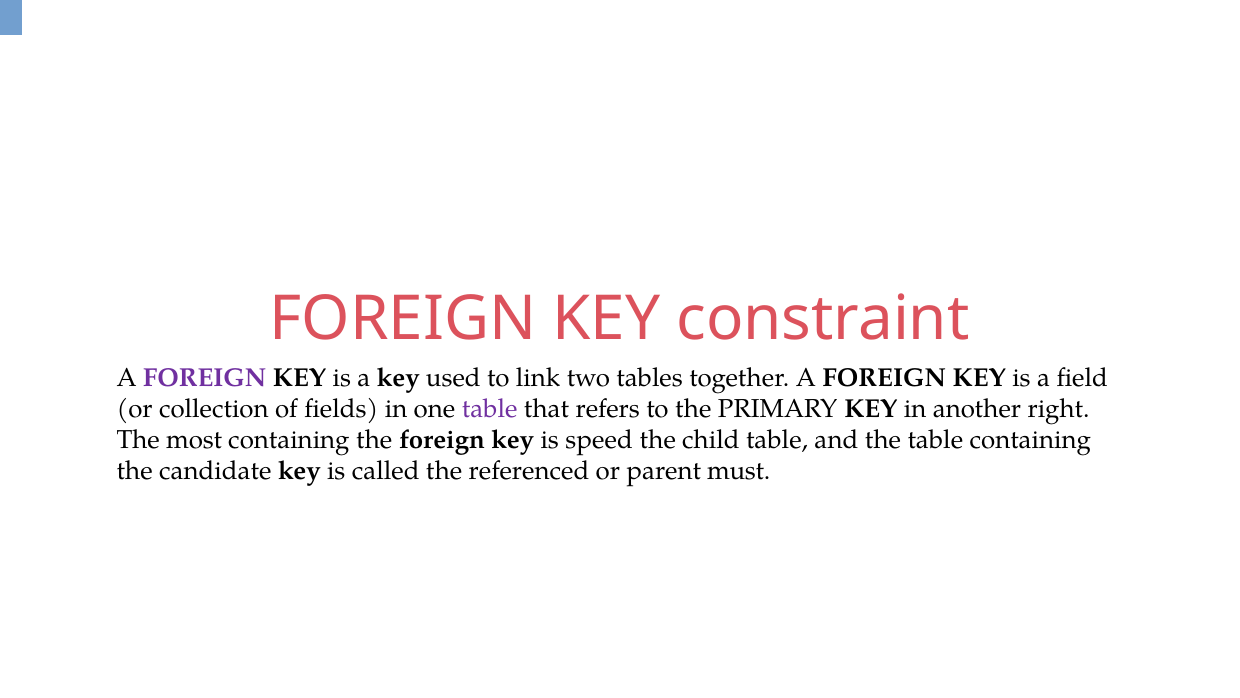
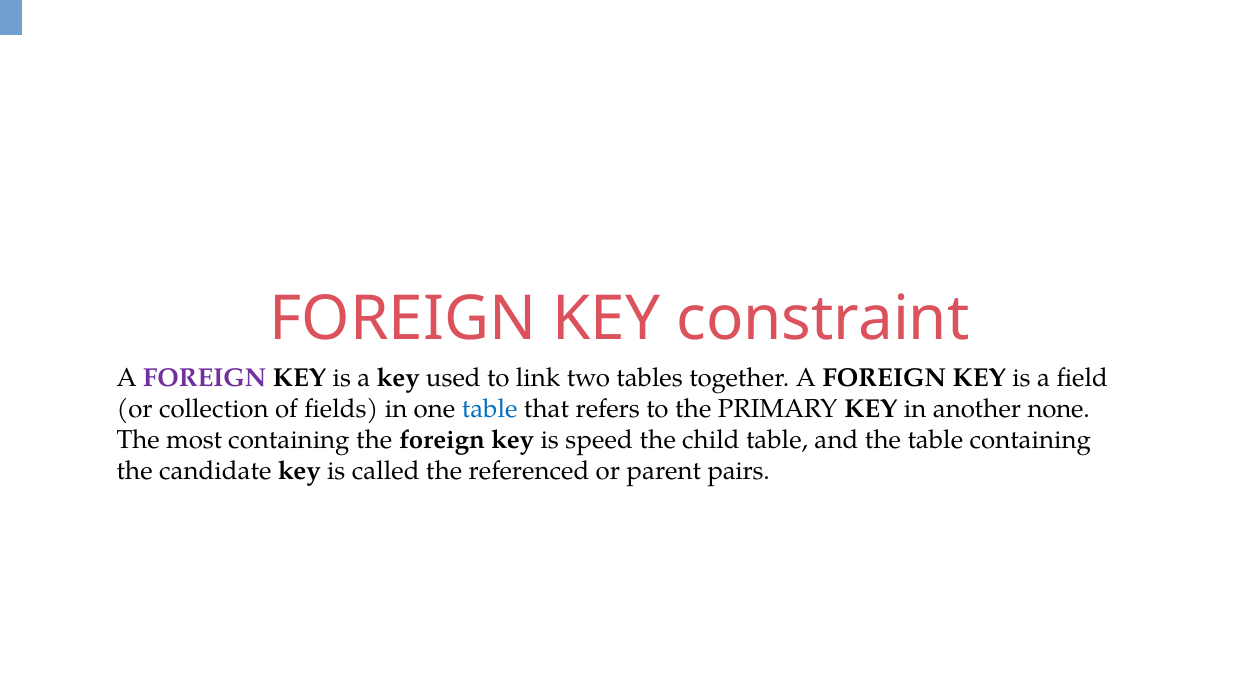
table at (490, 408) colour: purple -> blue
right: right -> none
must: must -> pairs
